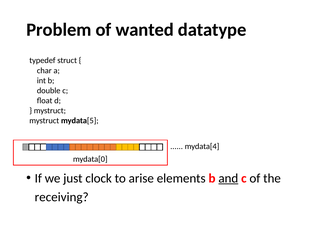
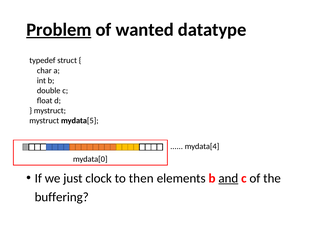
Problem underline: none -> present
arise: arise -> then
receiving: receiving -> buffering
